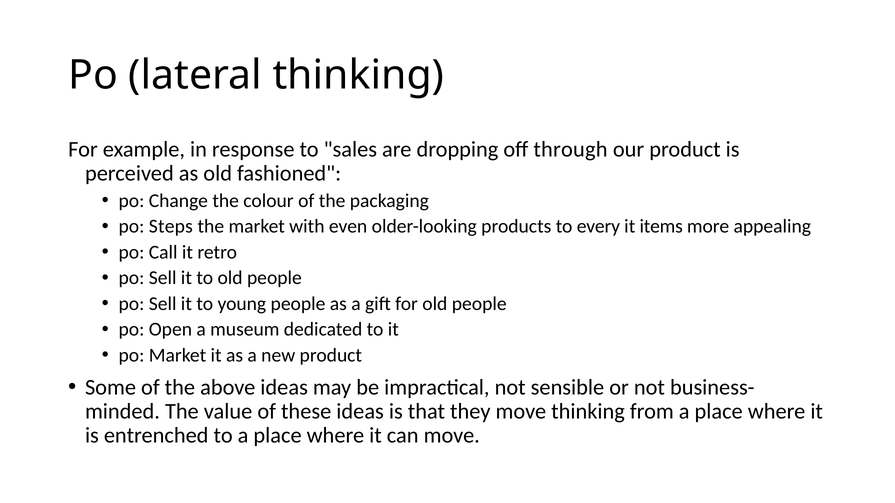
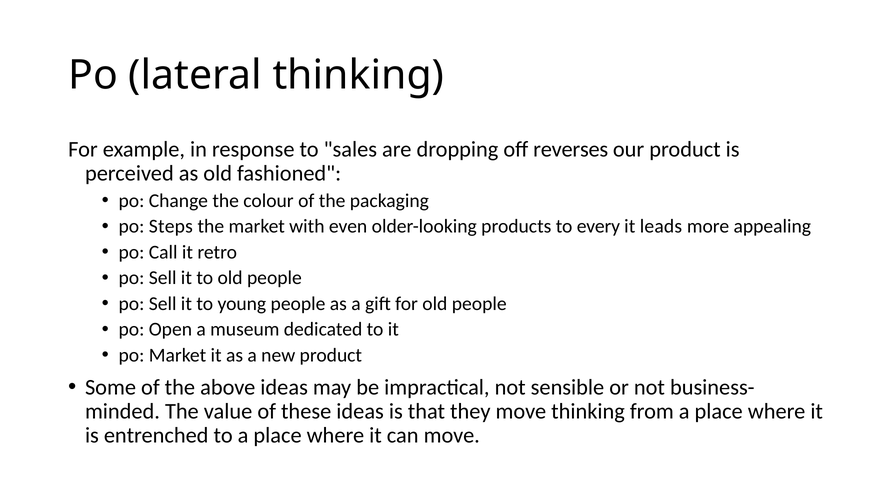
through: through -> reverses
items: items -> leads
